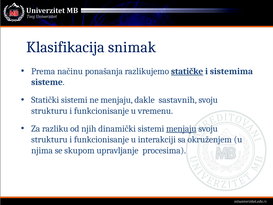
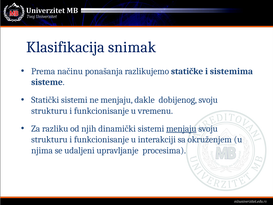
statičke underline: present -> none
sastavnih: sastavnih -> dobijenog
skupom: skupom -> udaljeni
